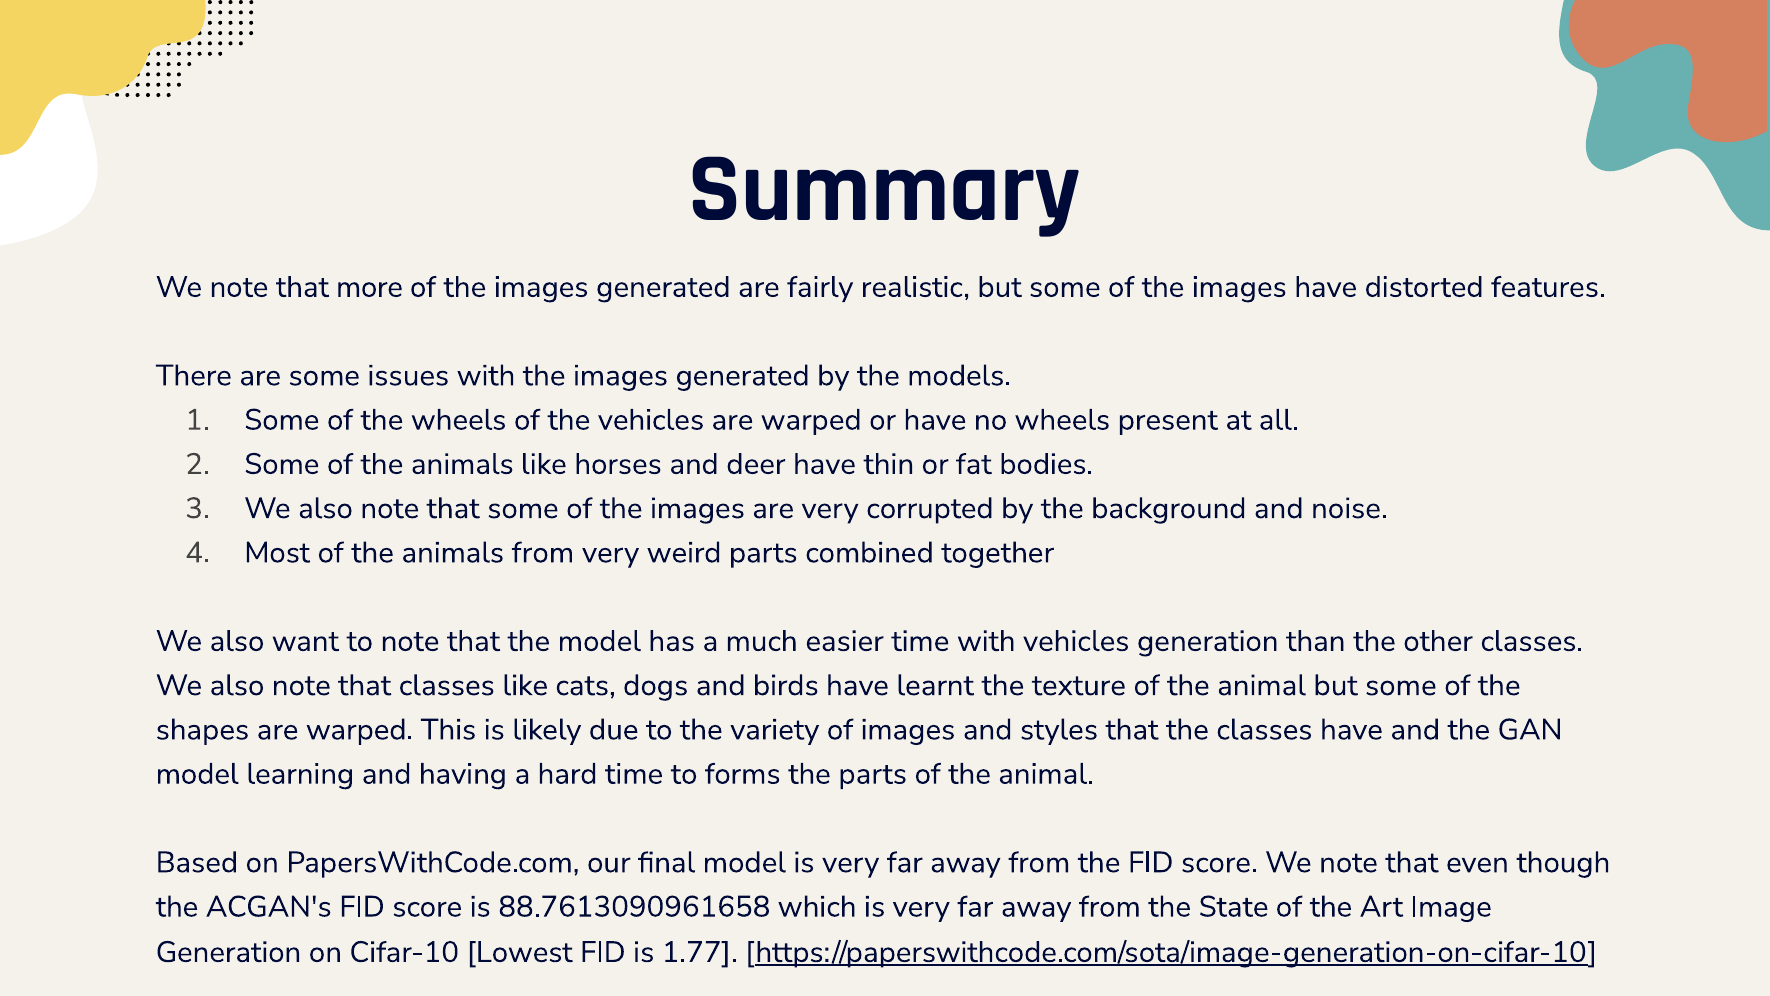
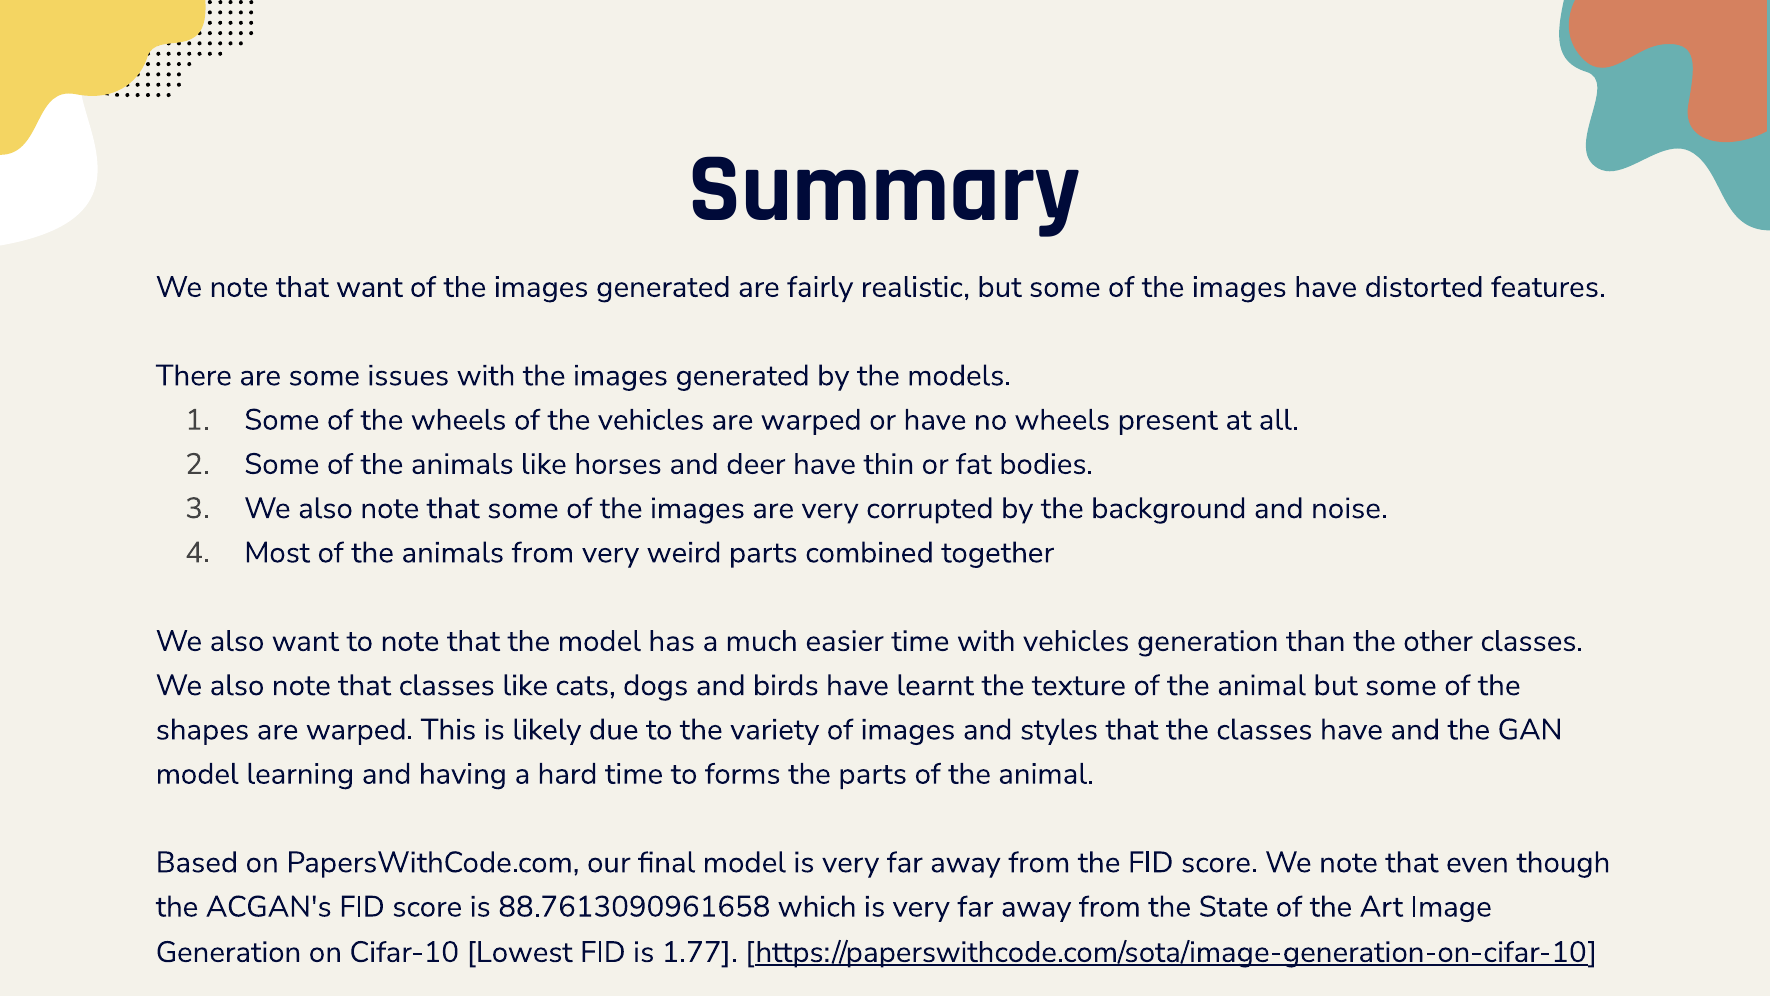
that more: more -> want
